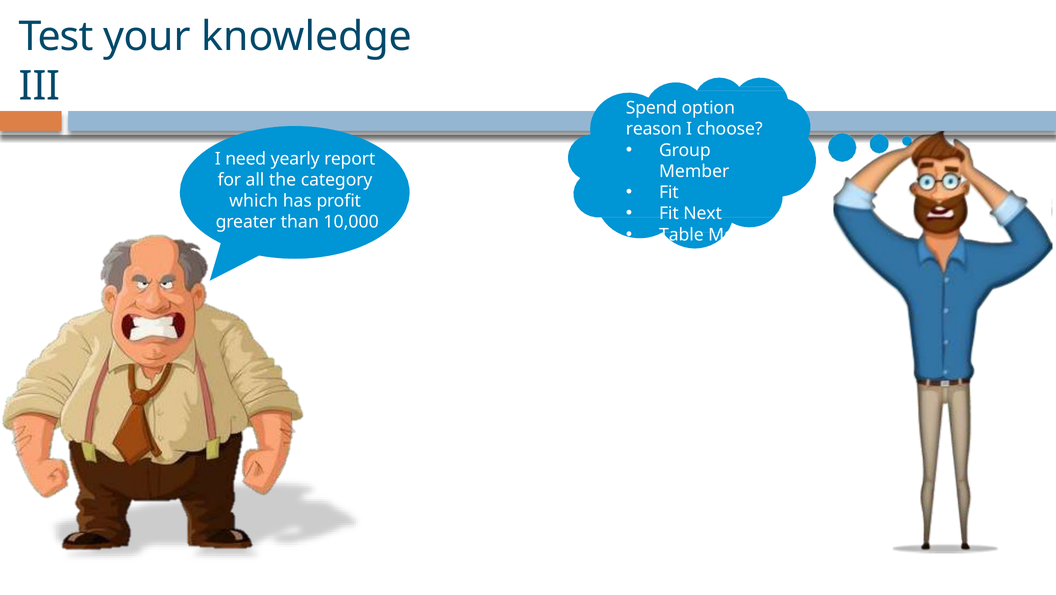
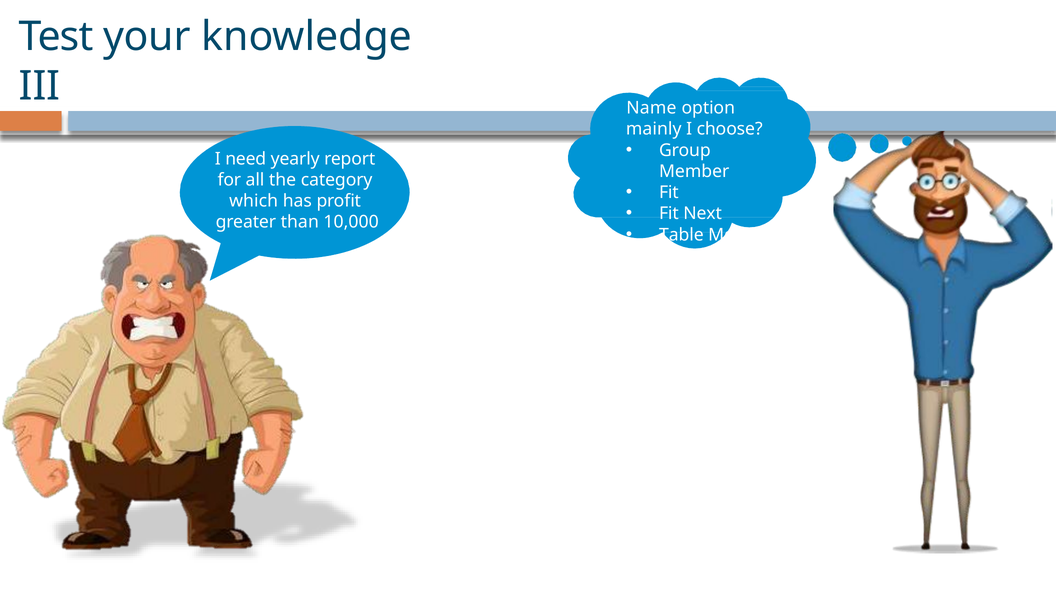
Spend: Spend -> Name
reason: reason -> mainly
